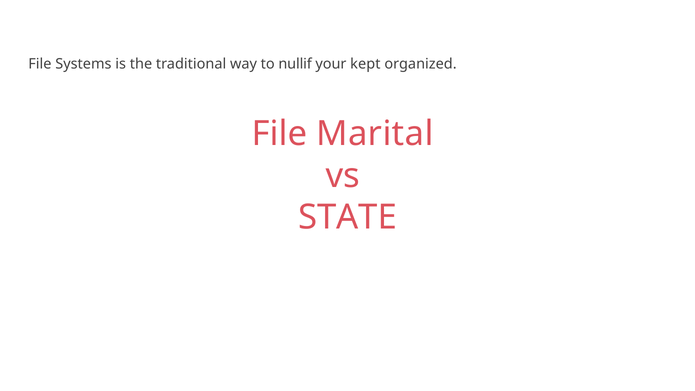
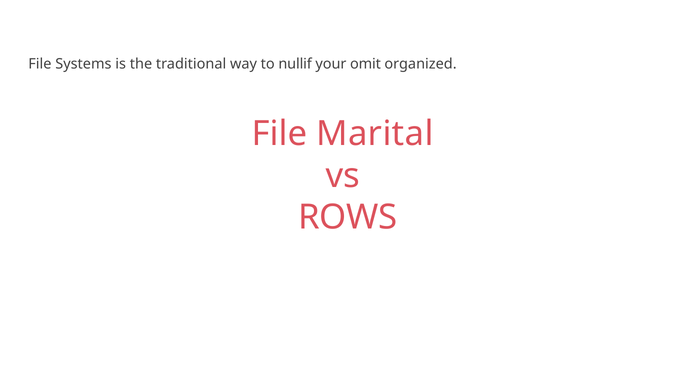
kept: kept -> omit
STATE: STATE -> ROWS
